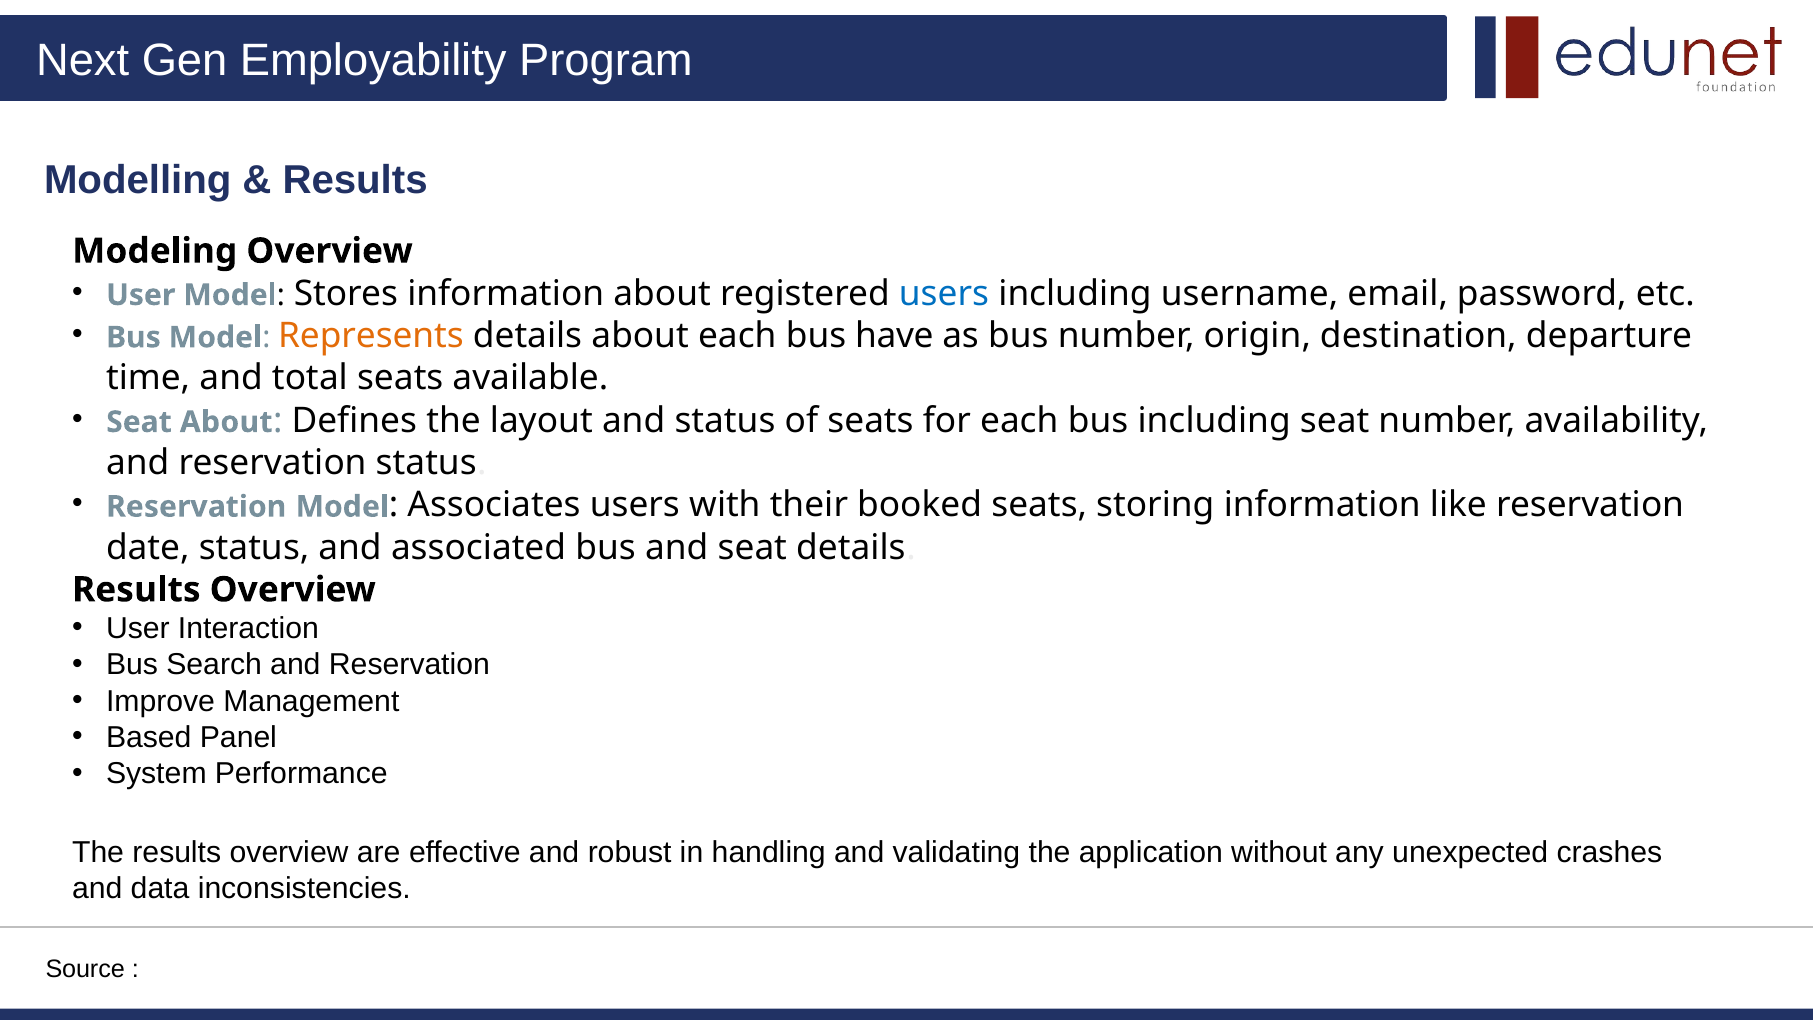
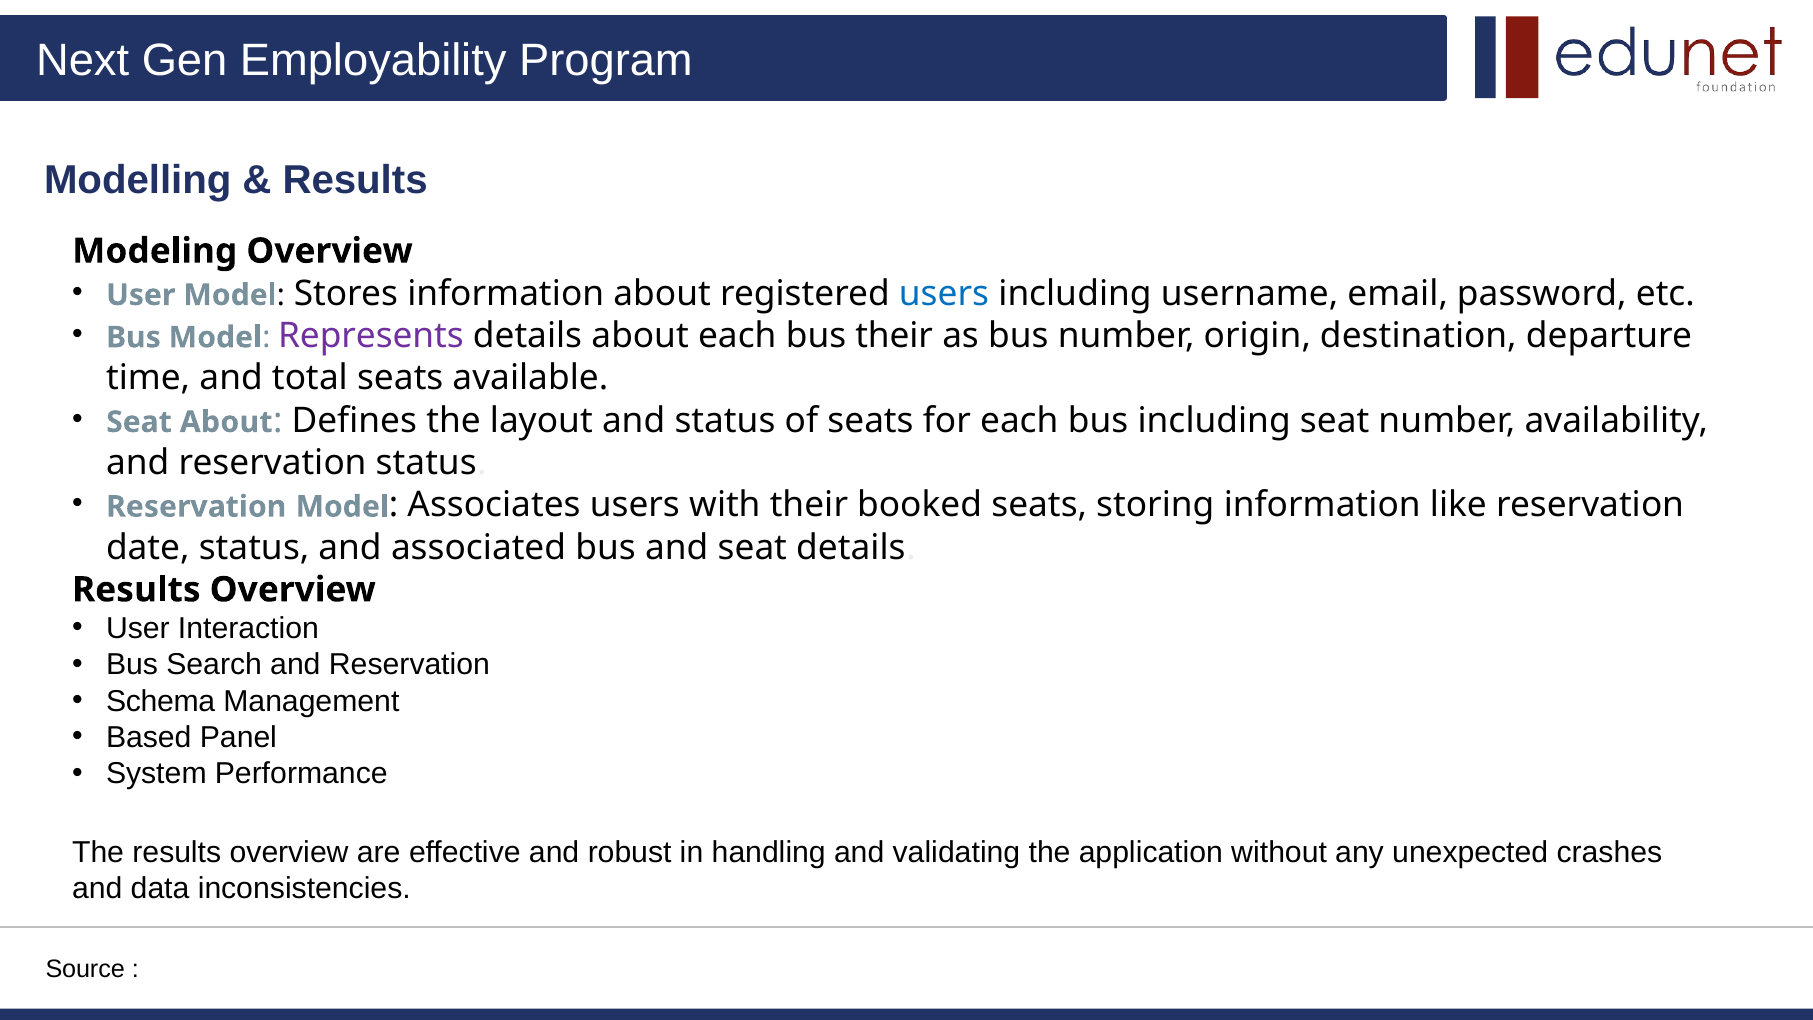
Represents colour: orange -> purple
bus have: have -> their
Improve: Improve -> Schema
